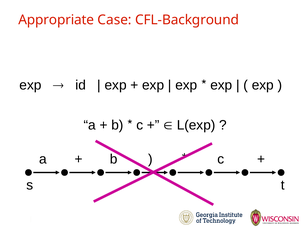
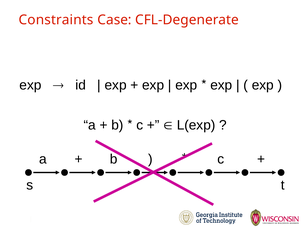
Appropriate: Appropriate -> Constraints
CFL-Background: CFL-Background -> CFL-Degenerate
